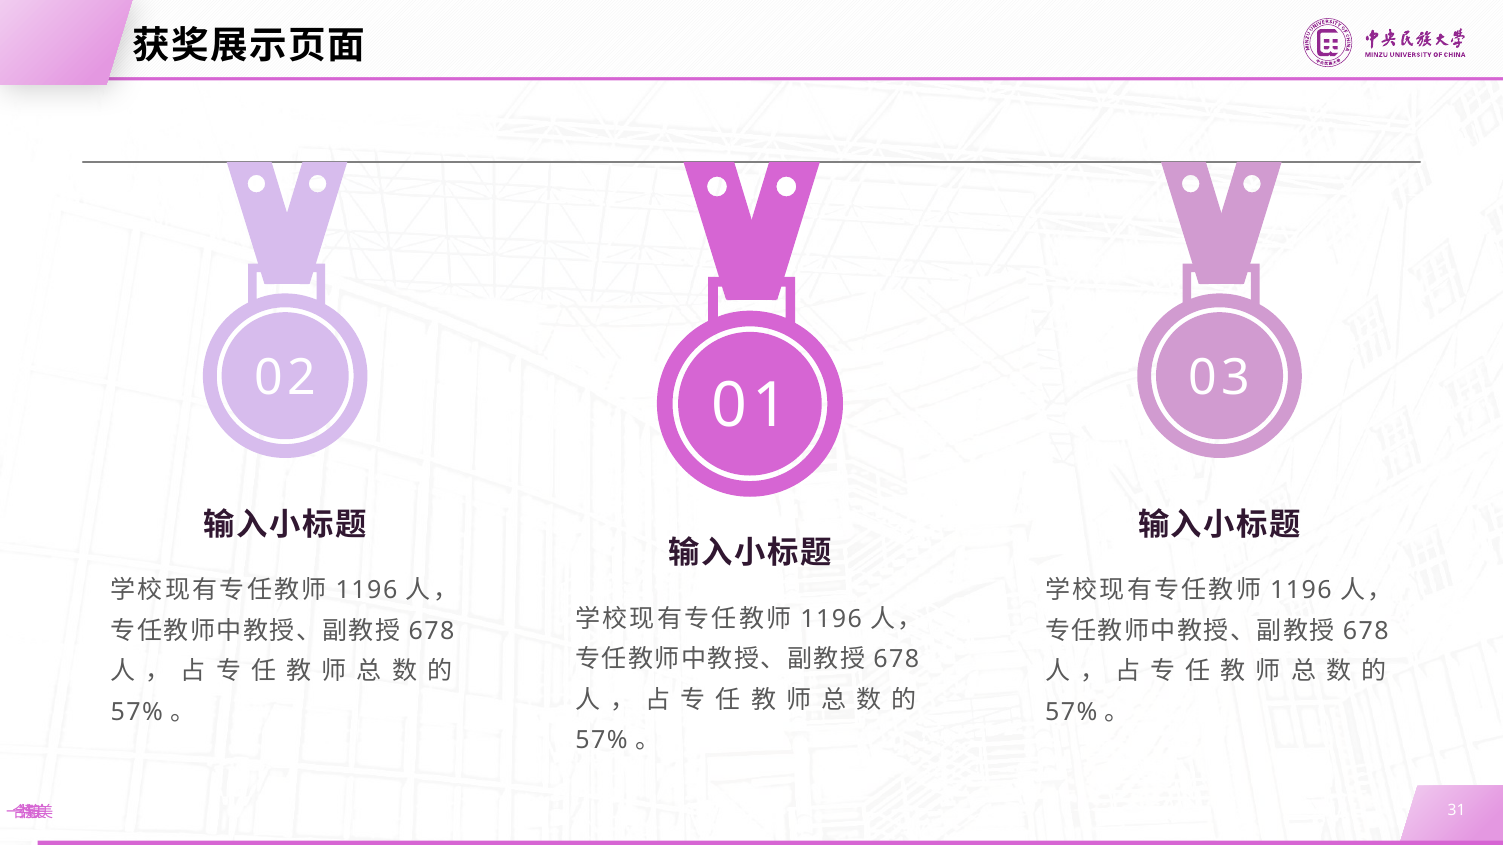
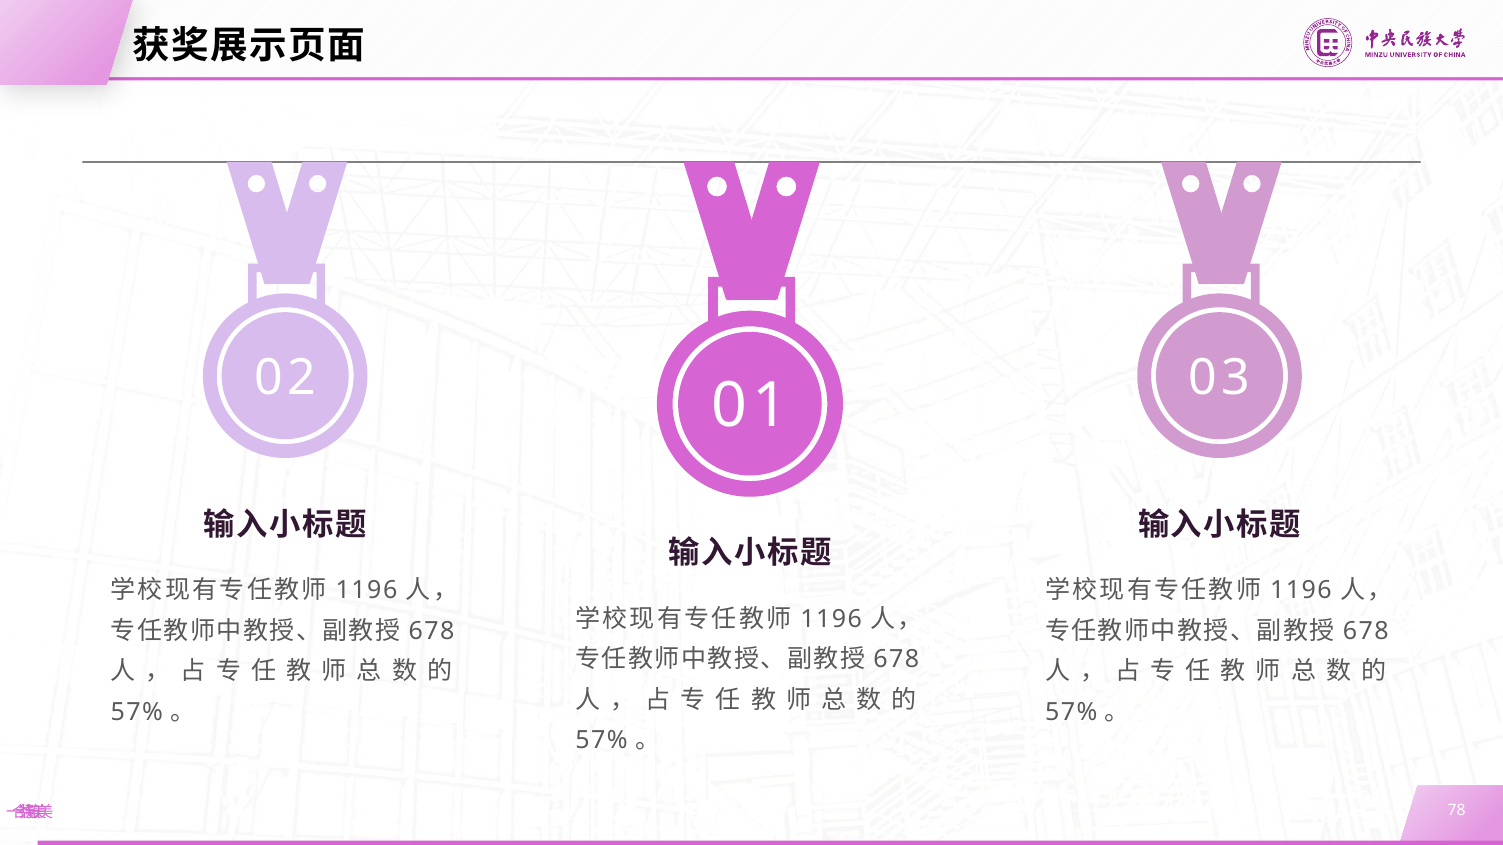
31: 31 -> 78
